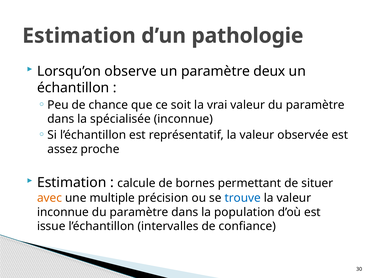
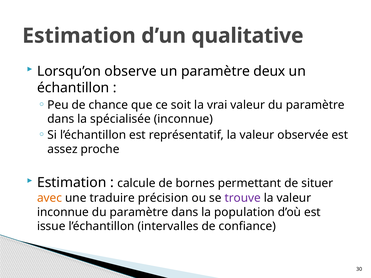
pathologie: pathologie -> qualitative
multiple: multiple -> traduire
trouve colour: blue -> purple
